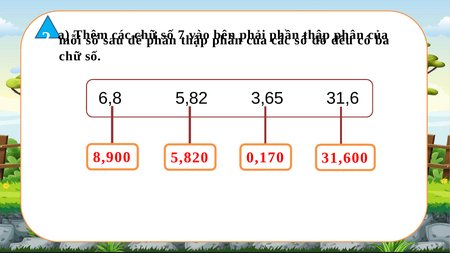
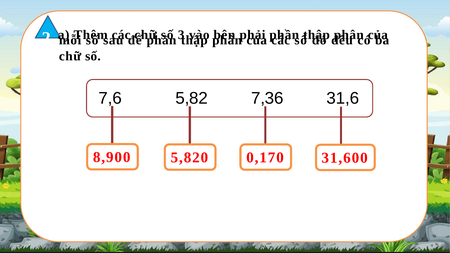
7: 7 -> 3
6,8: 6,8 -> 7,6
3,65: 3,65 -> 7,36
